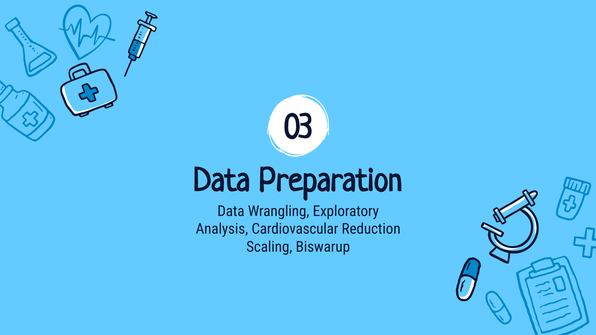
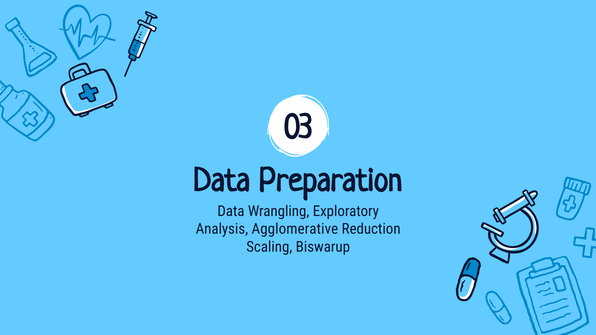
Cardiovascular: Cardiovascular -> Agglomerative
